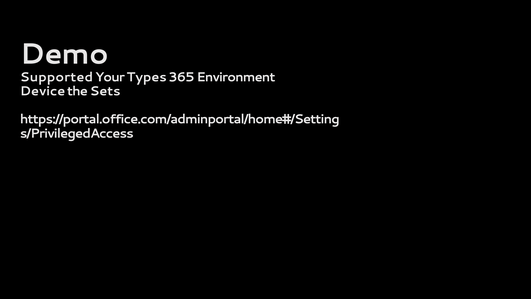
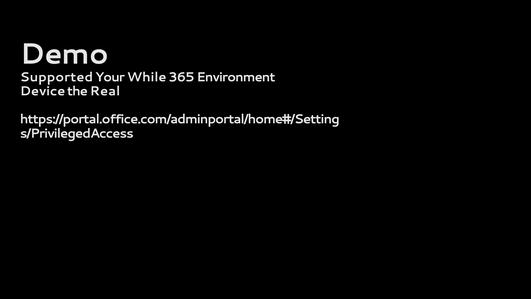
Types: Types -> While
Sets: Sets -> Real
